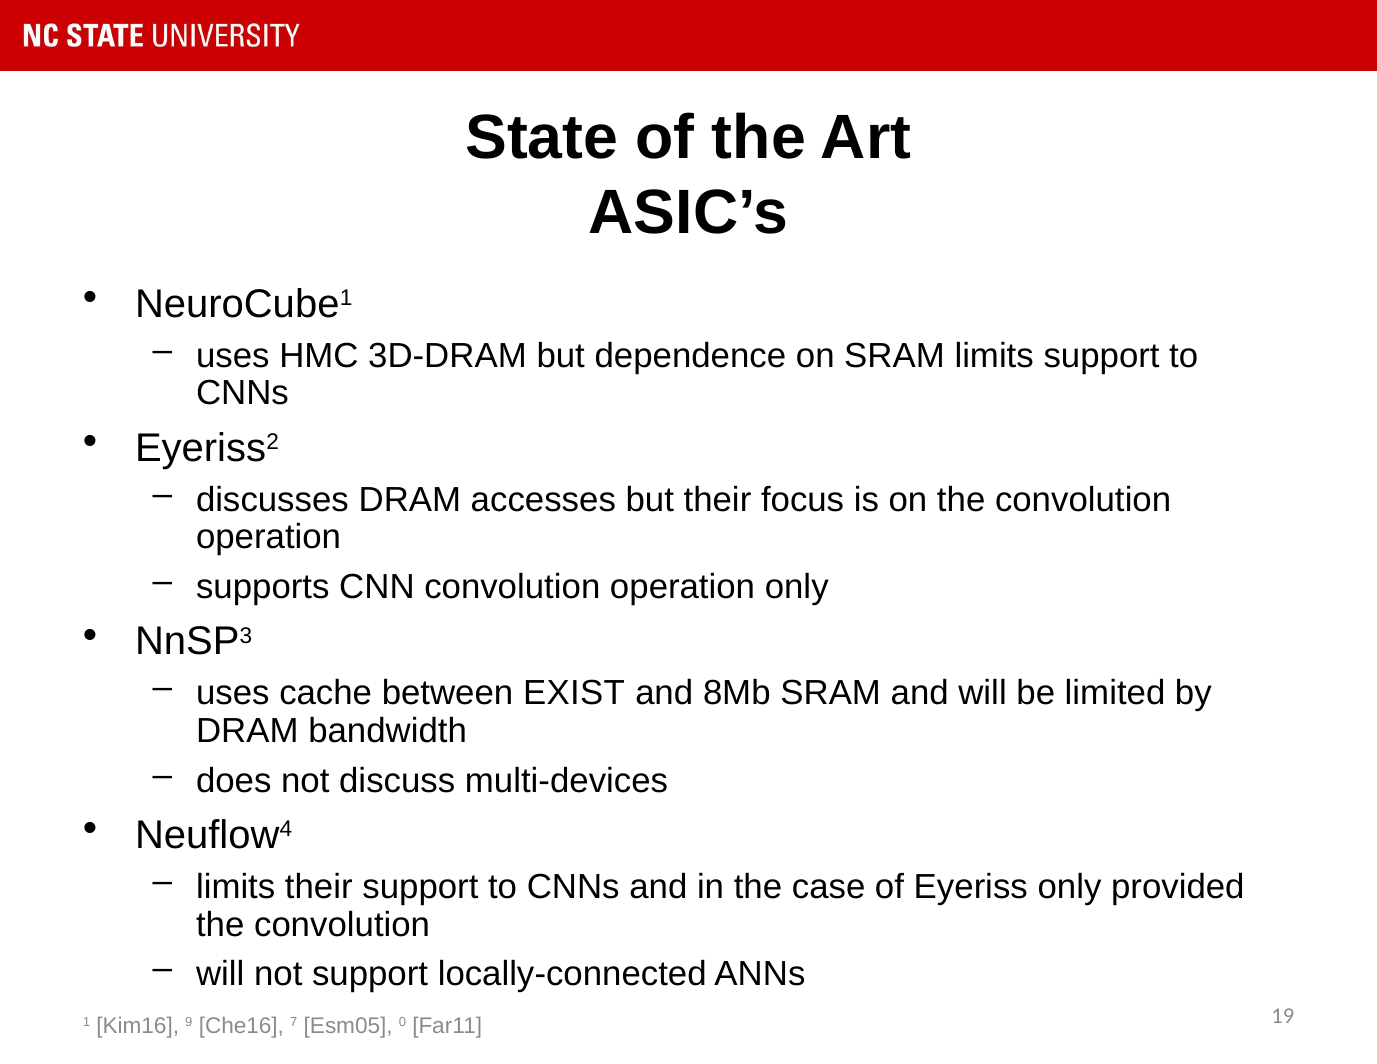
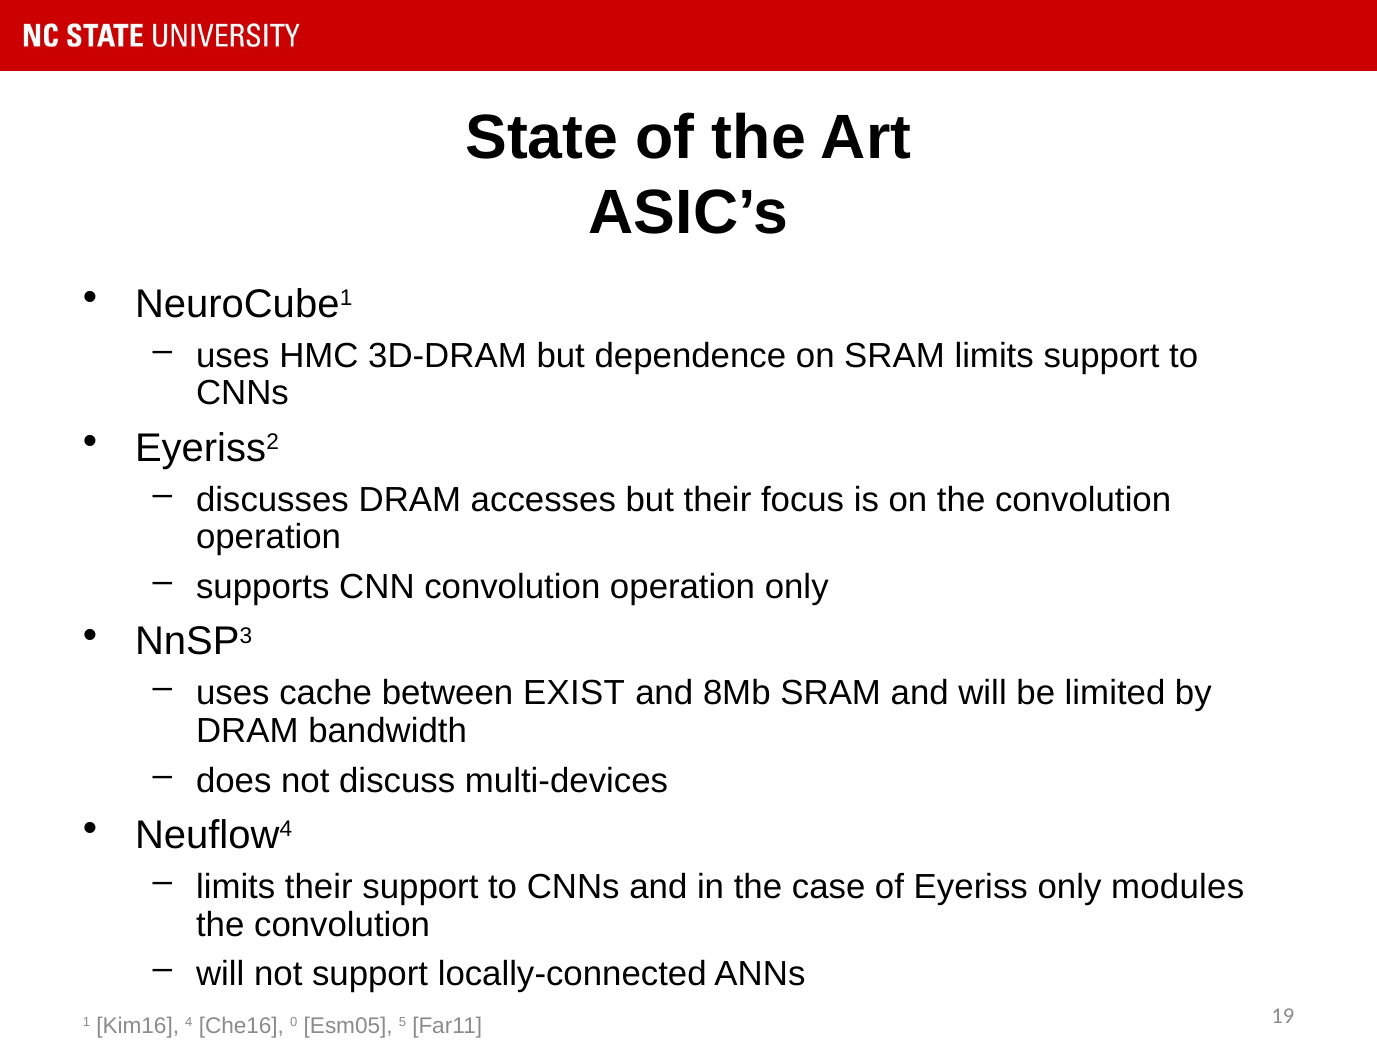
provided: provided -> modules
9: 9 -> 4
7: 7 -> 0
0: 0 -> 5
